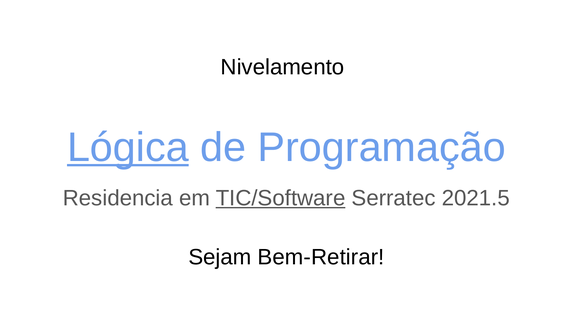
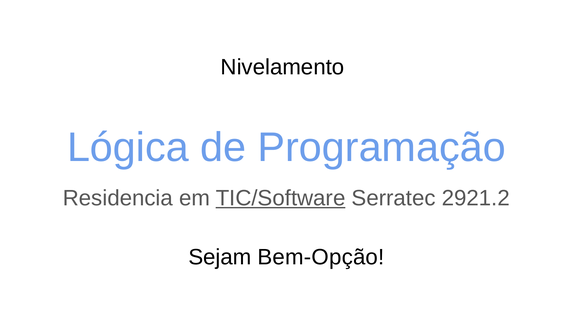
Lógica underline: present -> none
2021.5: 2021.5 -> 2921.2
Bem-Retirar: Bem-Retirar -> Bem-Opção
